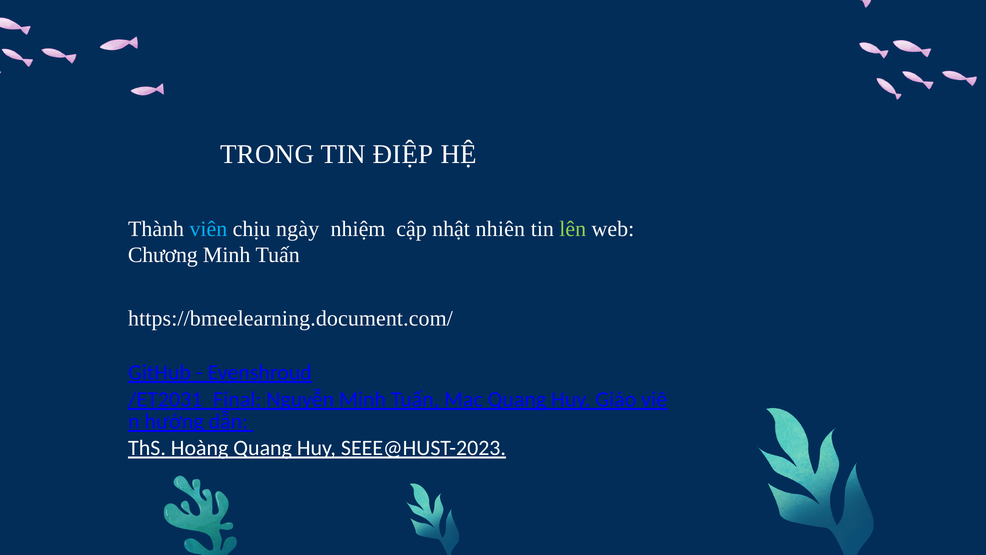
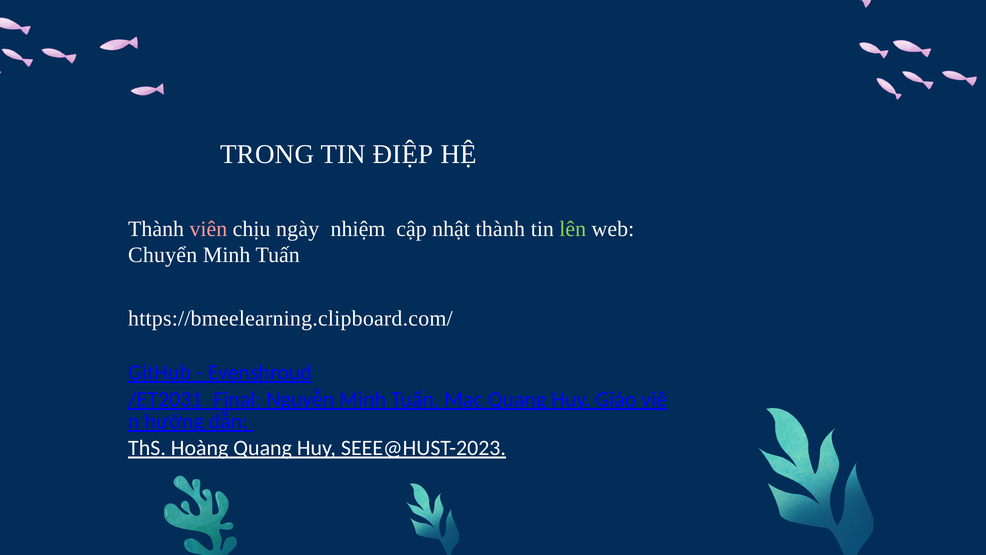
viên colour: light blue -> pink
nhật nhiên: nhiên -> thành
Chương: Chương -> Chuyển
https://bmeelearning.document.com/: https://bmeelearning.document.com/ -> https://bmeelearning.clipboard.com/
